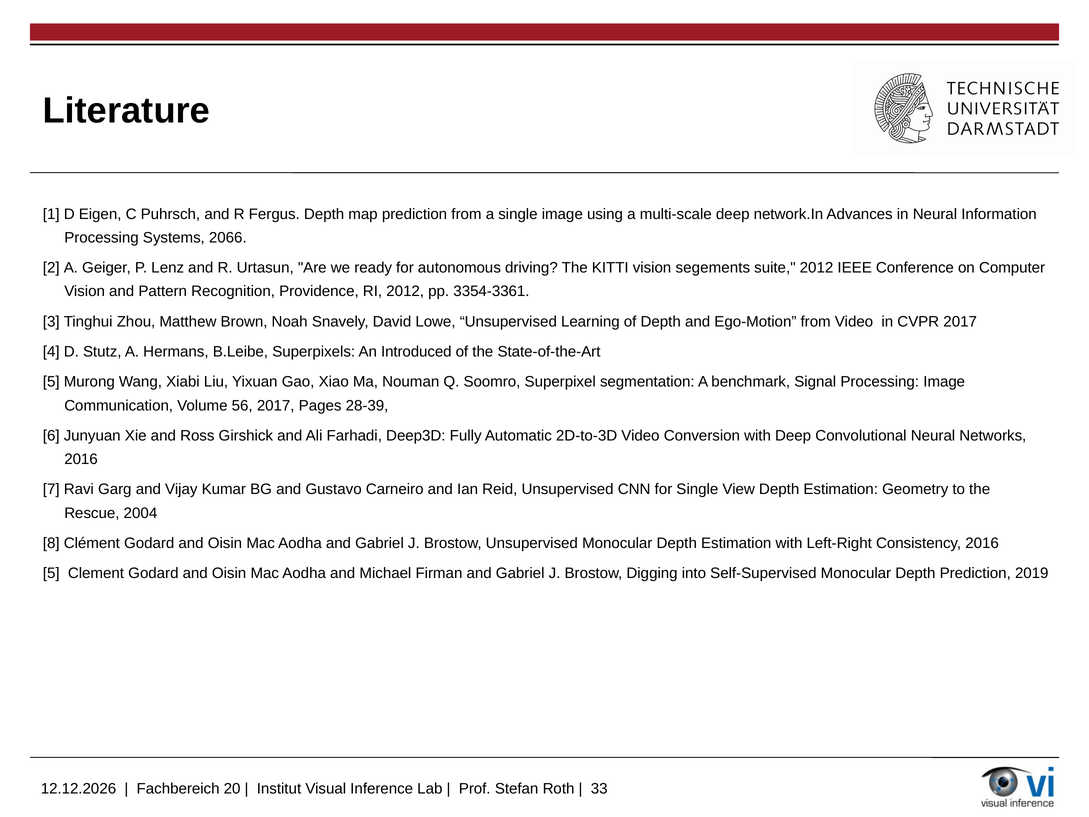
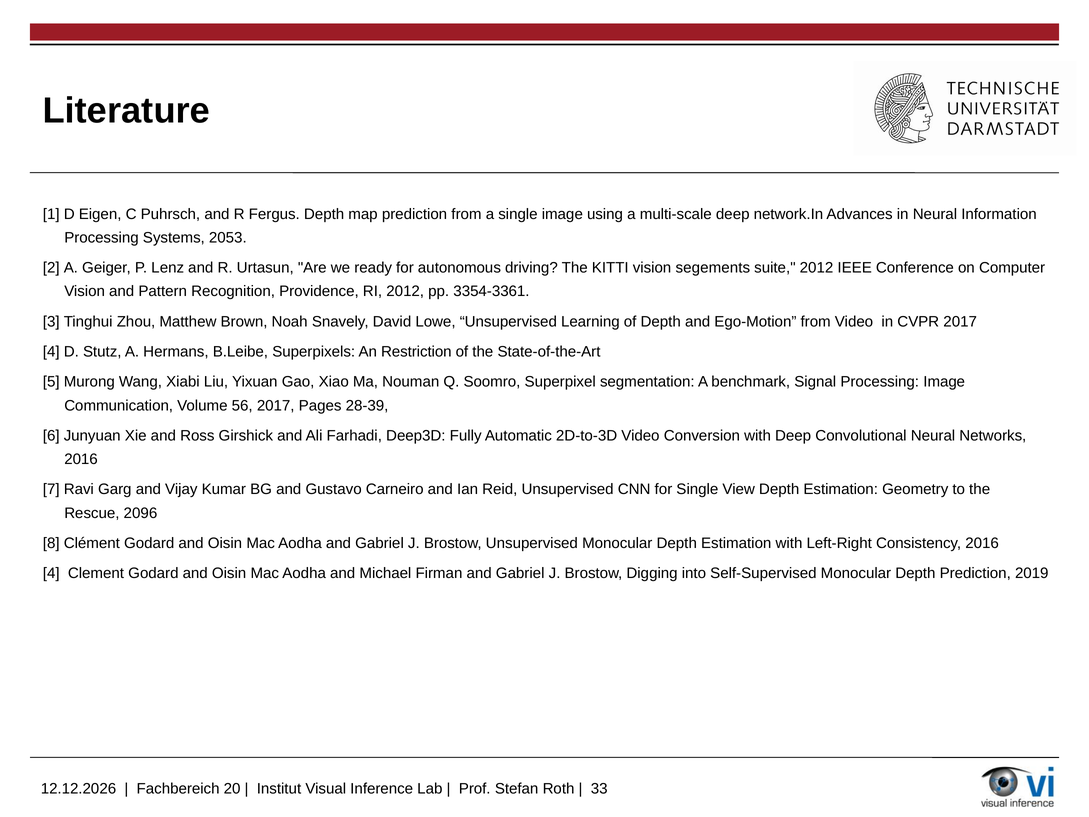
2066: 2066 -> 2053
Introduced: Introduced -> Restriction
2004: 2004 -> 2096
5 at (51, 573): 5 -> 4
